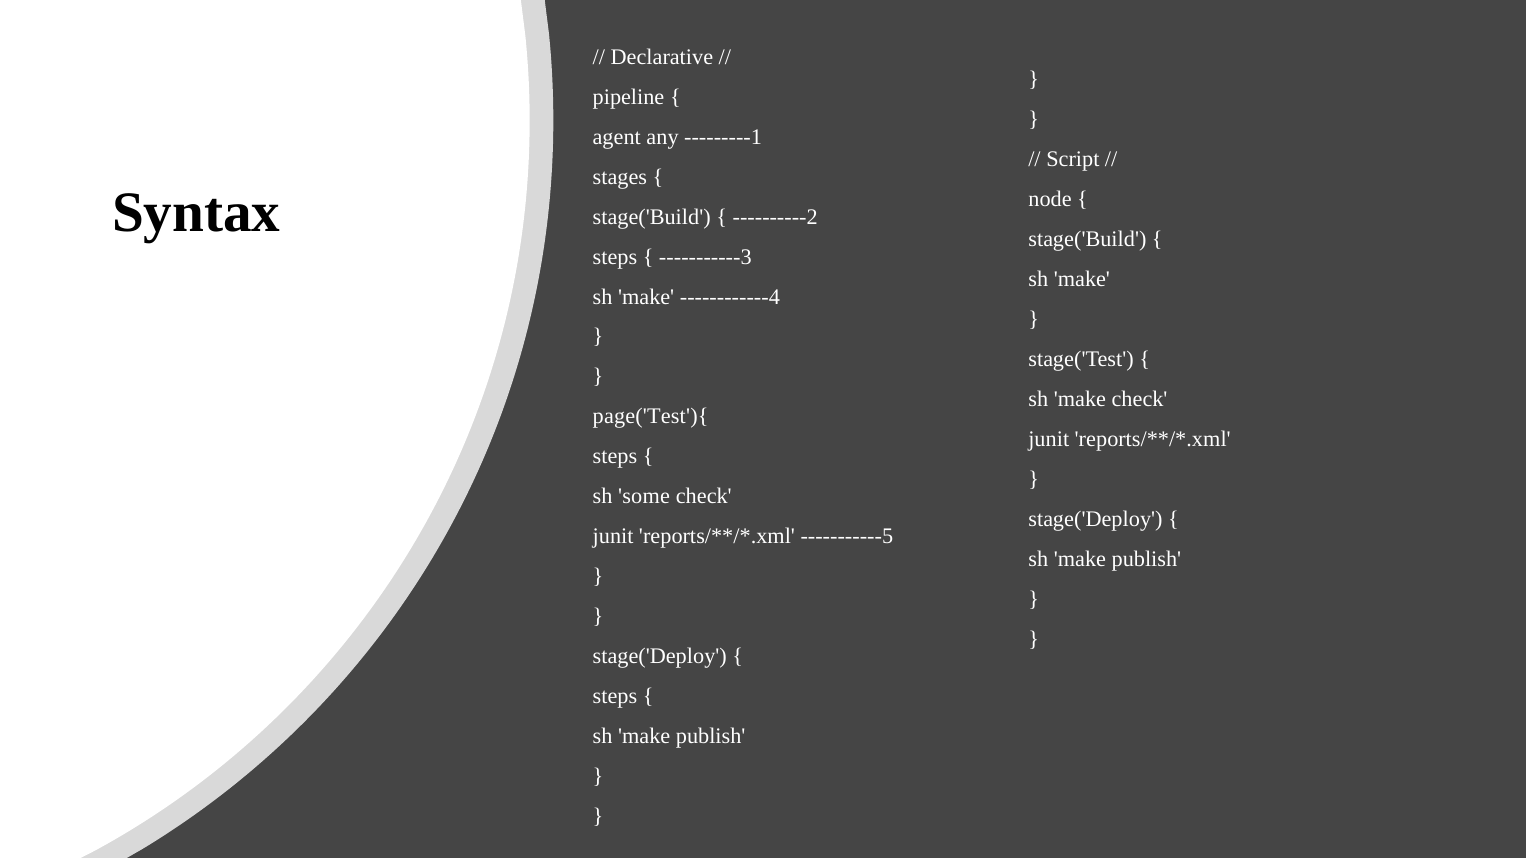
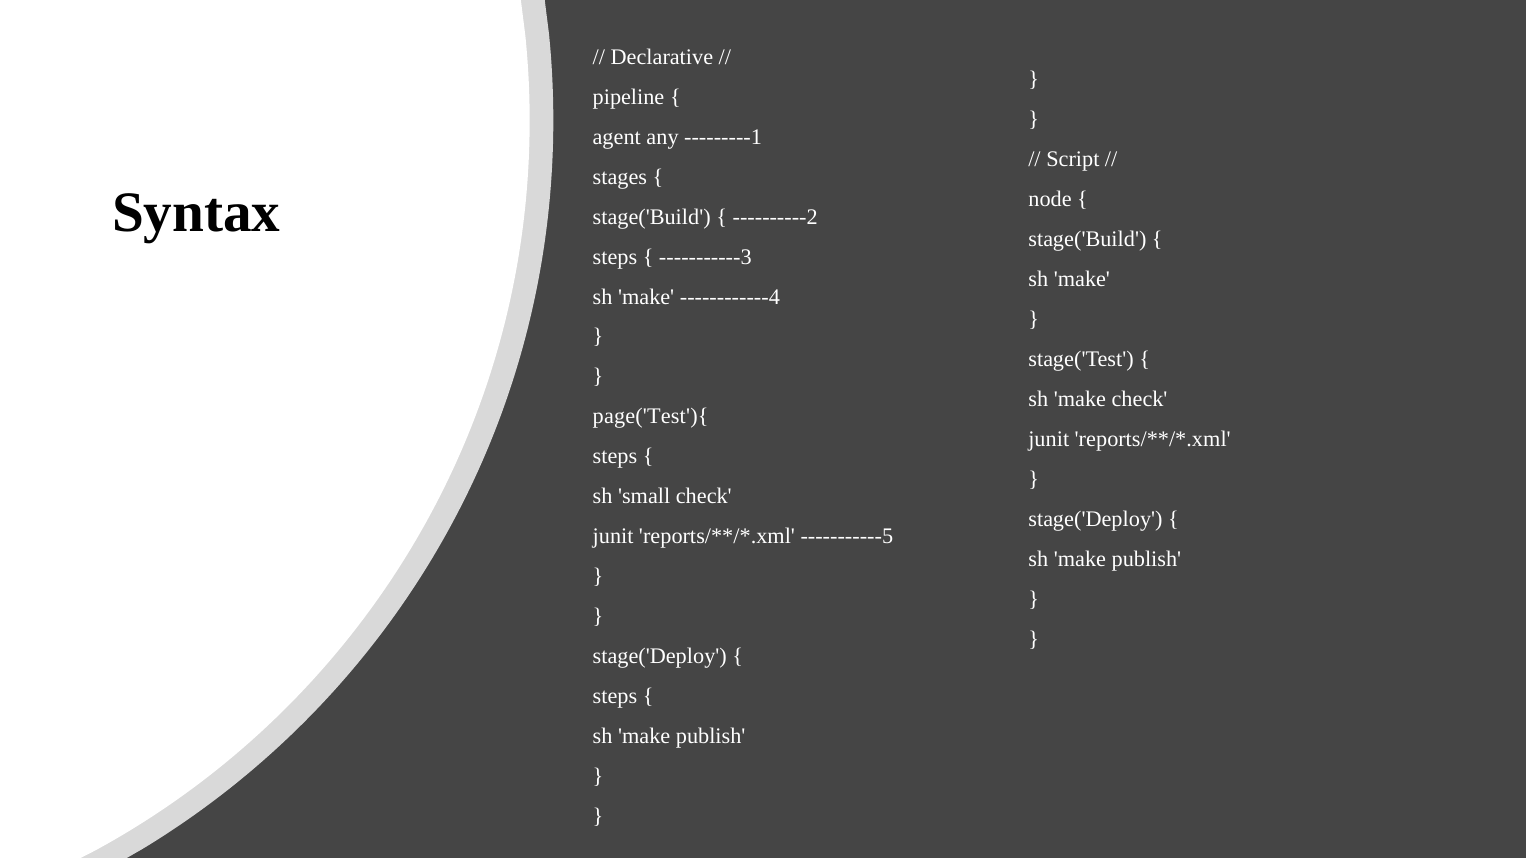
some: some -> small
